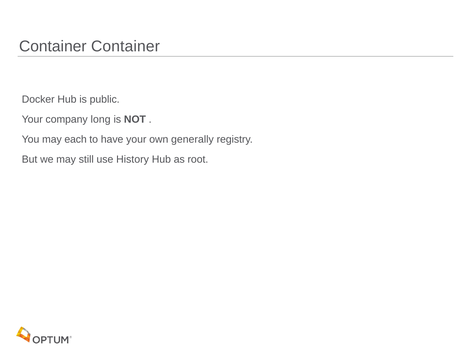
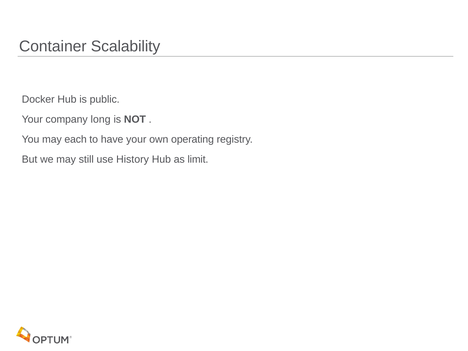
Container Container: Container -> Scalability
generally: generally -> operating
root: root -> limit
